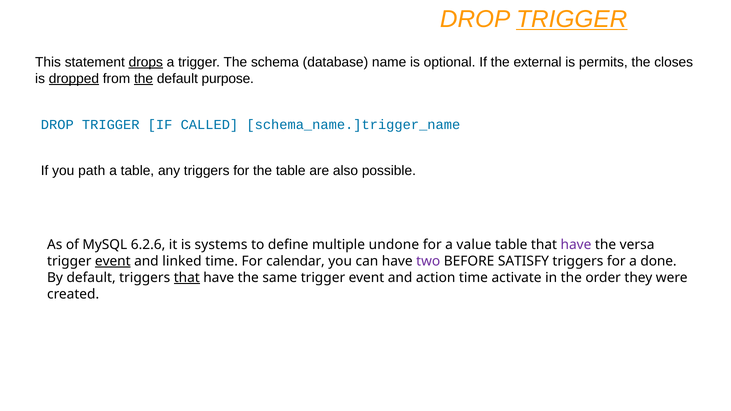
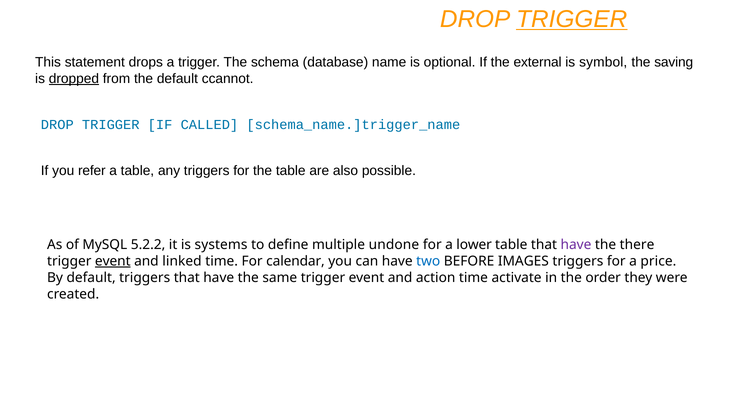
drops underline: present -> none
permits: permits -> symbol
closes: closes -> saving
the at (144, 79) underline: present -> none
purpose: purpose -> ccannot
path: path -> refer
6.2.6: 6.2.6 -> 5.2.2
value: value -> lower
versa: versa -> there
two colour: purple -> blue
SATISFY: SATISFY -> IMAGES
done: done -> price
that at (187, 278) underline: present -> none
